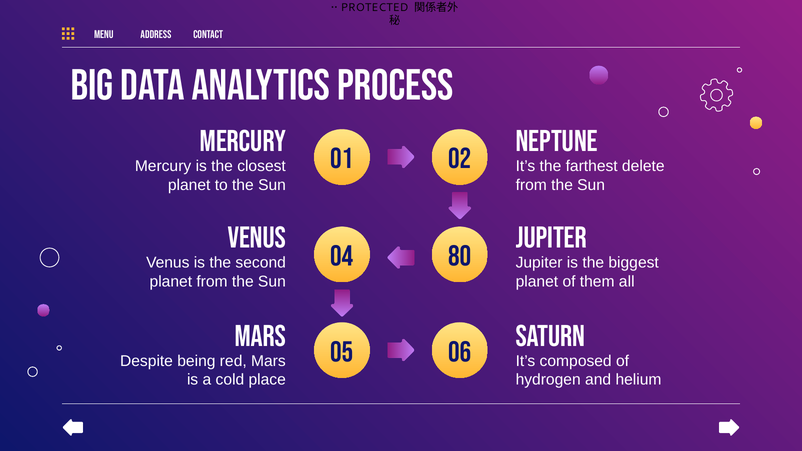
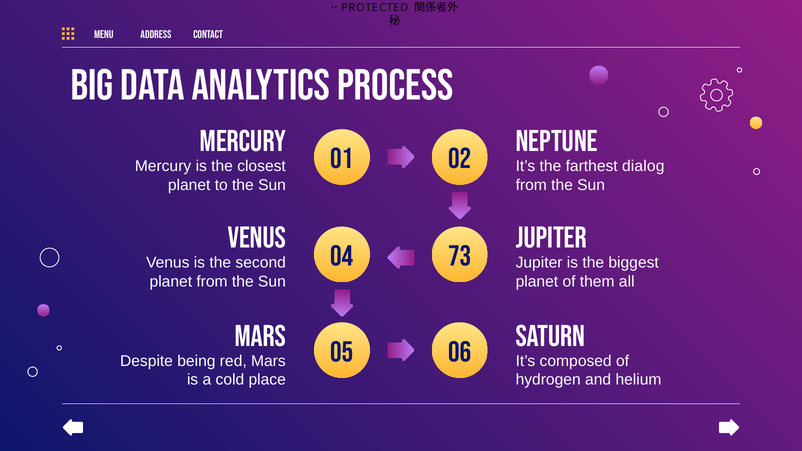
delete: delete -> dialog
80: 80 -> 73
